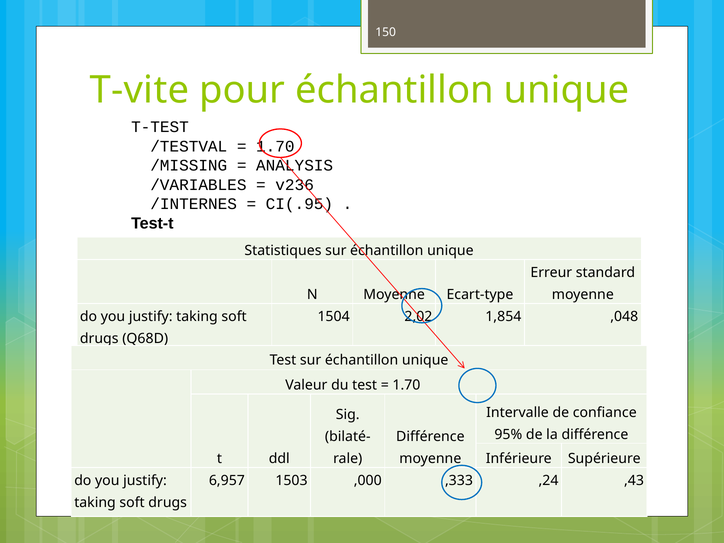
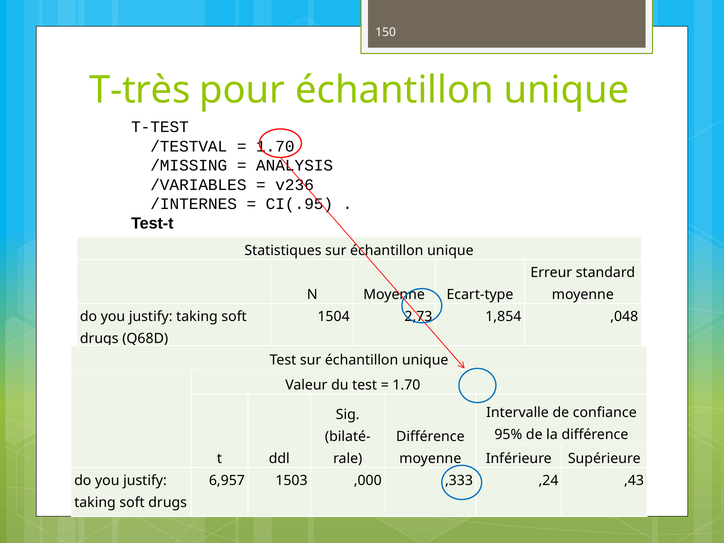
T-vite: T-vite -> T-très
2,02: 2,02 -> 2,73
